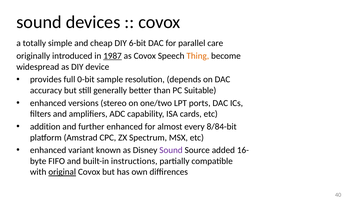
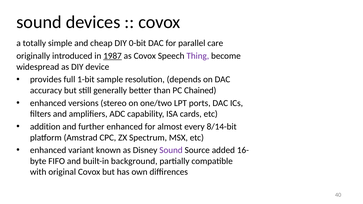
6-bit: 6-bit -> 0-bit
Thing colour: orange -> purple
0-bit: 0-bit -> 1-bit
Suitable: Suitable -> Chained
8/84-bit: 8/84-bit -> 8/14-bit
instructions: instructions -> background
original underline: present -> none
